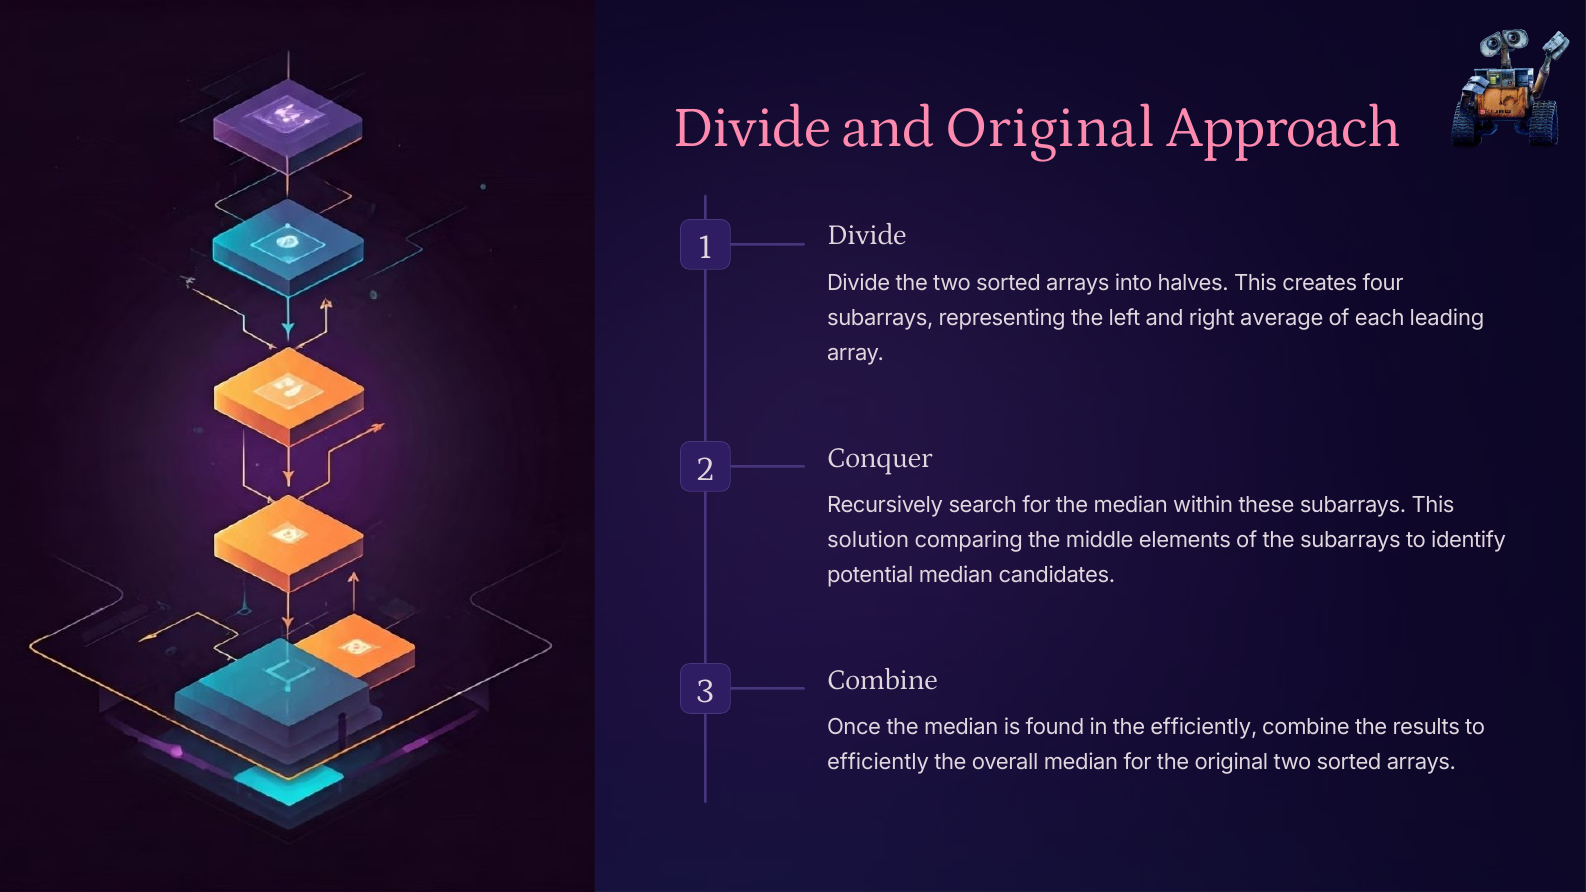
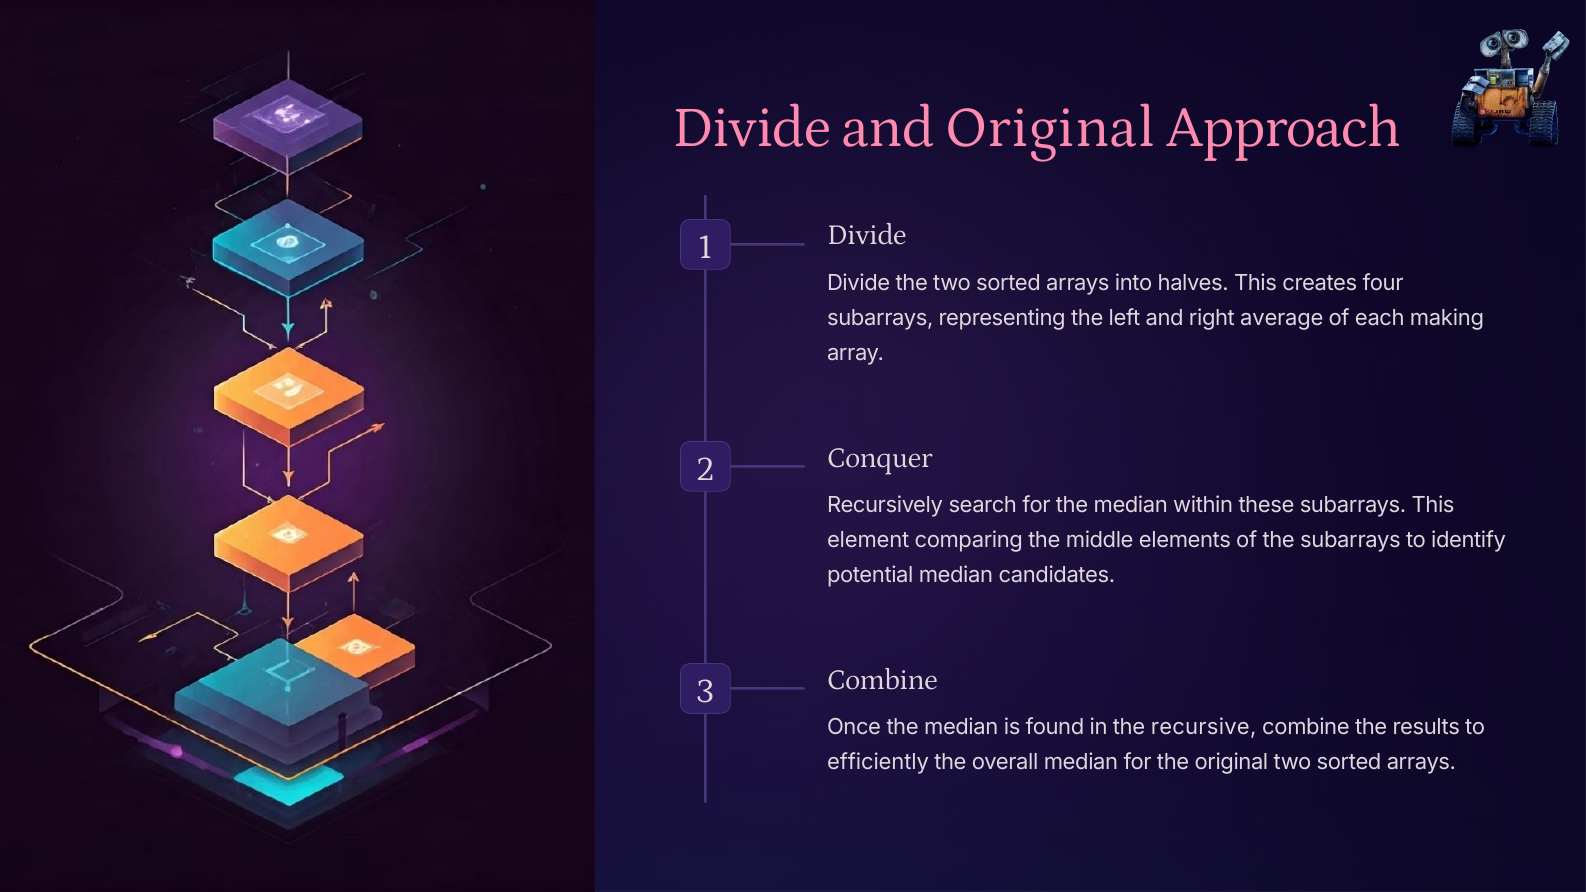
leading: leading -> making
solution: solution -> element
the efficiently: efficiently -> recursive
